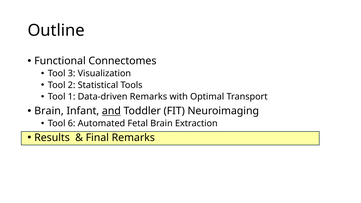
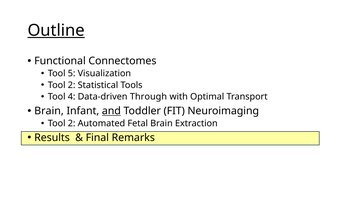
Outline underline: none -> present
3: 3 -> 5
1: 1 -> 4
Data-driven Remarks: Remarks -> Through
6 at (72, 123): 6 -> 2
